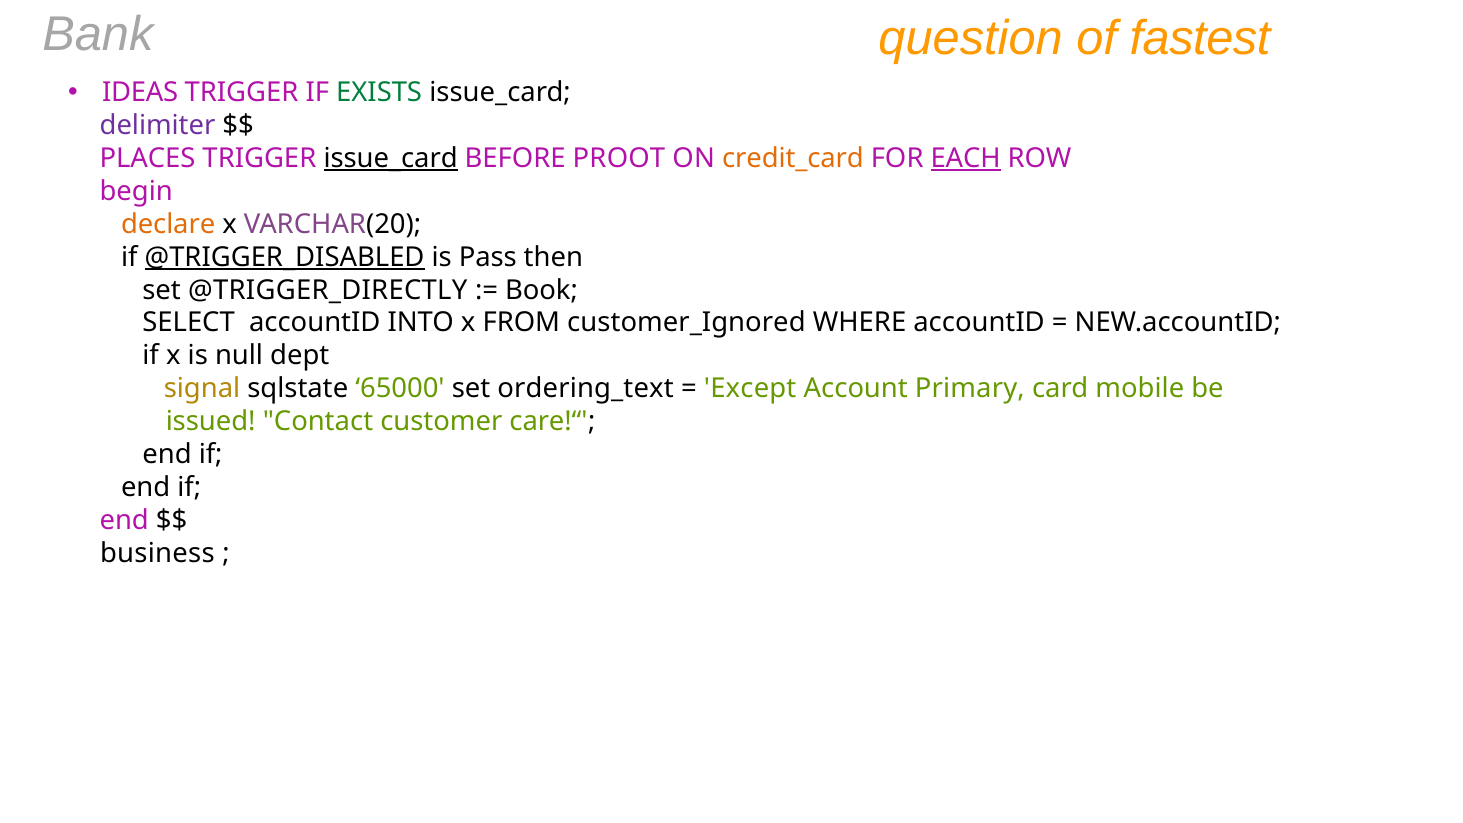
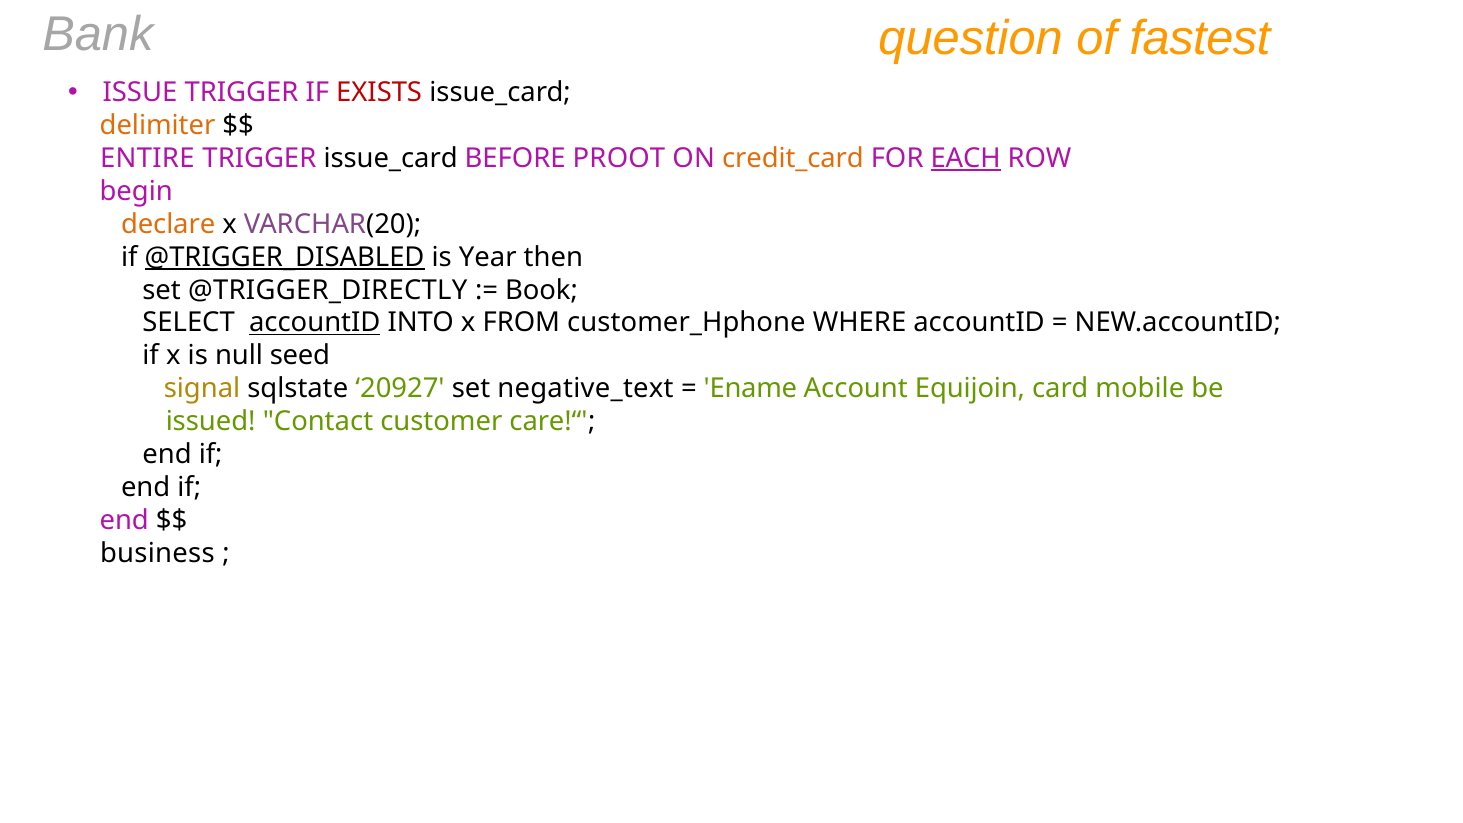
IDEAS: IDEAS -> ISSUE
EXISTS colour: green -> red
delimiter colour: purple -> orange
PLACES: PLACES -> ENTIRE
issue_card at (391, 158) underline: present -> none
Pass: Pass -> Year
accountID at (315, 323) underline: none -> present
customer_Ignored: customer_Ignored -> customer_Hphone
dept: dept -> seed
65000: 65000 -> 20927
ordering_text: ordering_text -> negative_text
Except: Except -> Ename
Primary: Primary -> Equijoin
